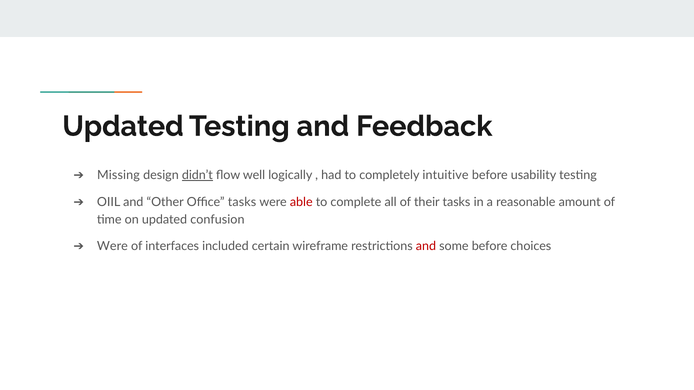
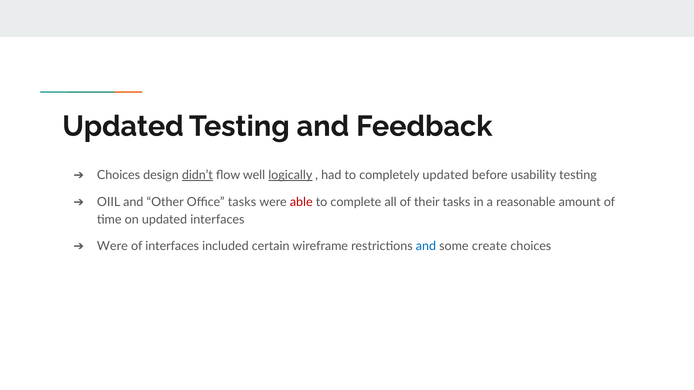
Missing at (118, 175): Missing -> Choices
logically underline: none -> present
completely intuitive: intuitive -> updated
updated confusion: confusion -> interfaces
and at (426, 247) colour: red -> blue
some before: before -> create
